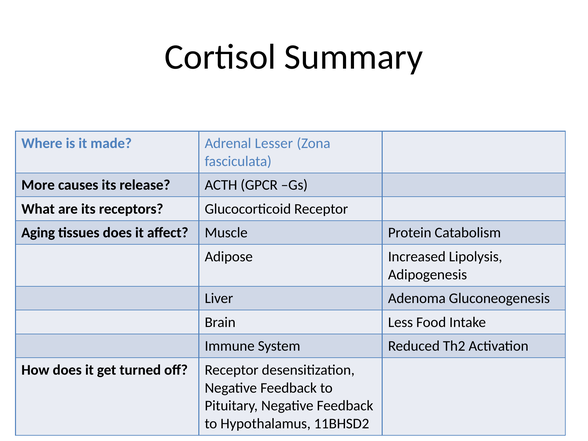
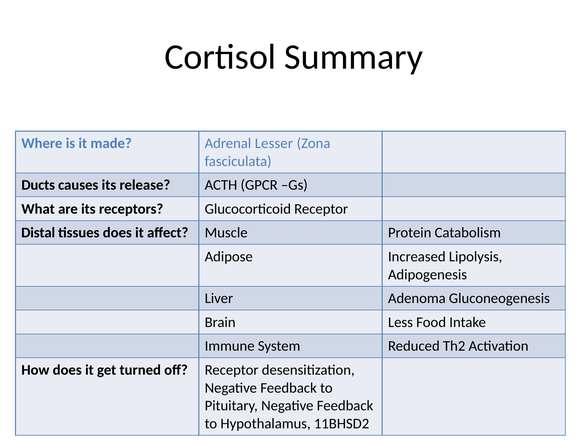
More: More -> Ducts
Aging: Aging -> Distal
